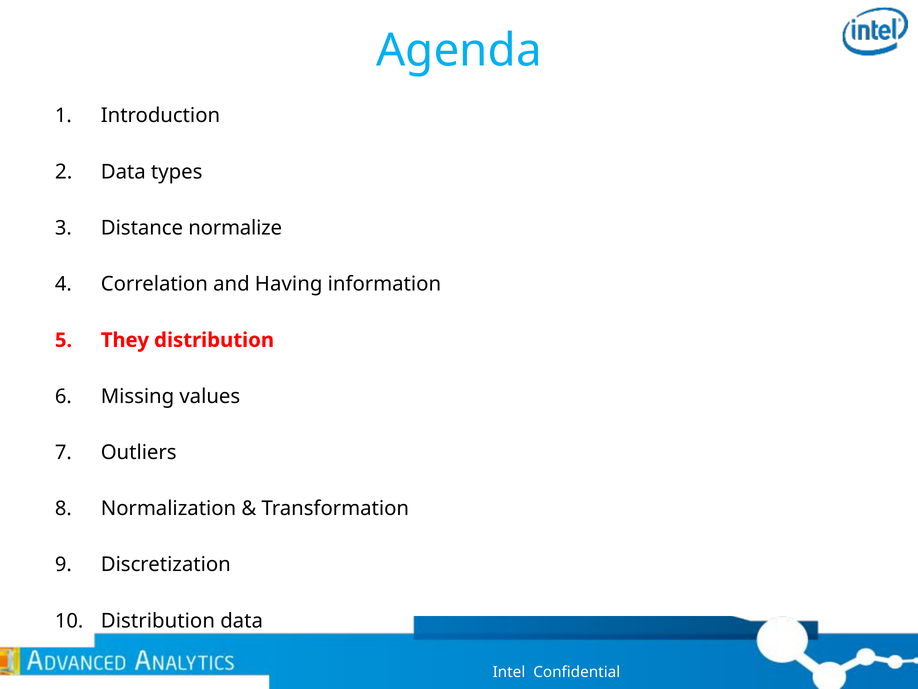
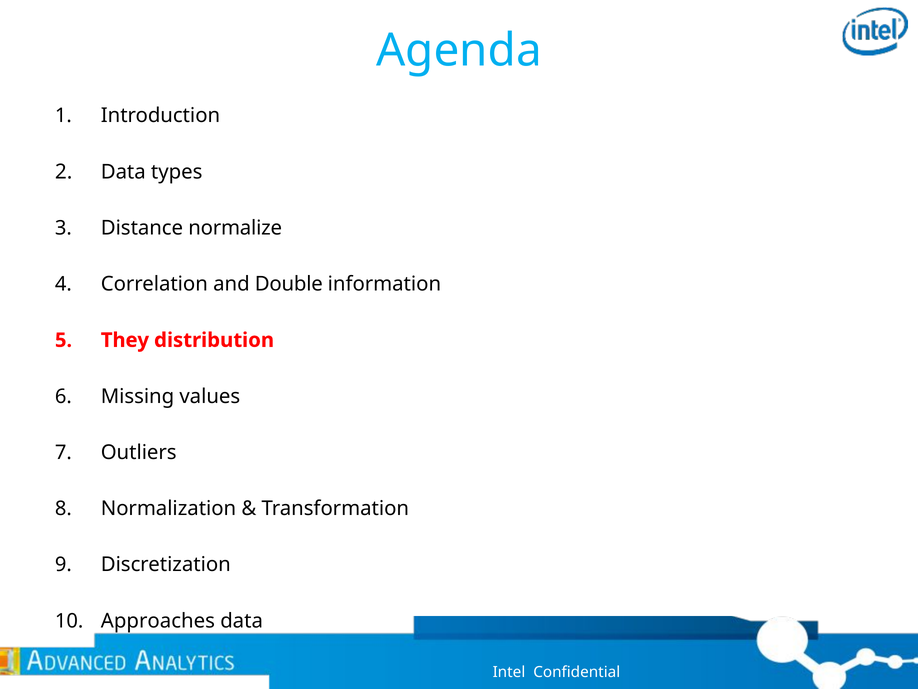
Having: Having -> Double
Distribution at (158, 620): Distribution -> Approaches
